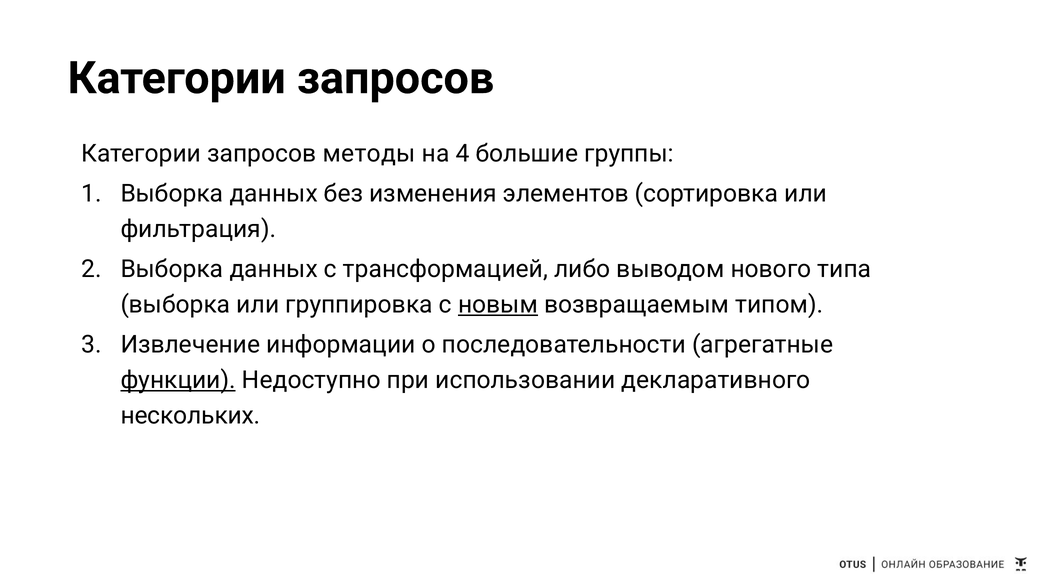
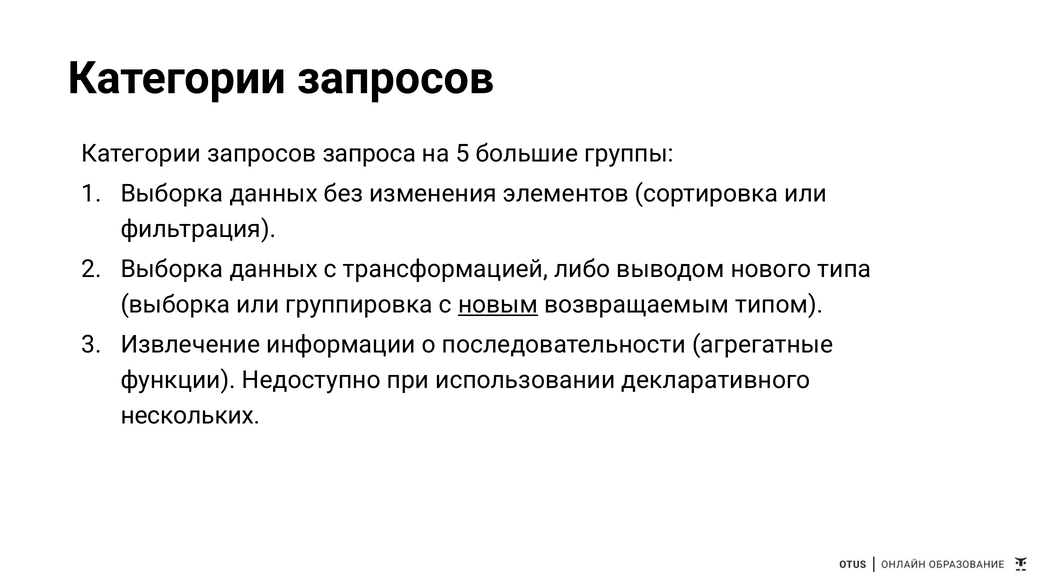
методы: методы -> запроса
4: 4 -> 5
функции underline: present -> none
